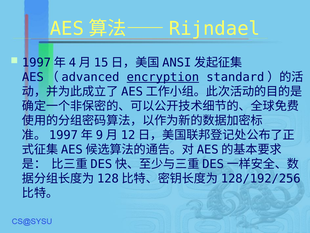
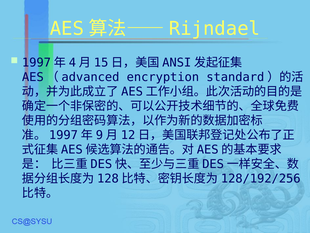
encryption underline: present -> none
